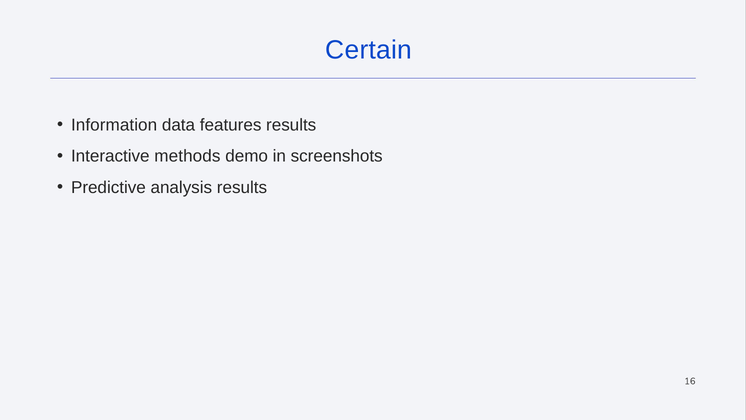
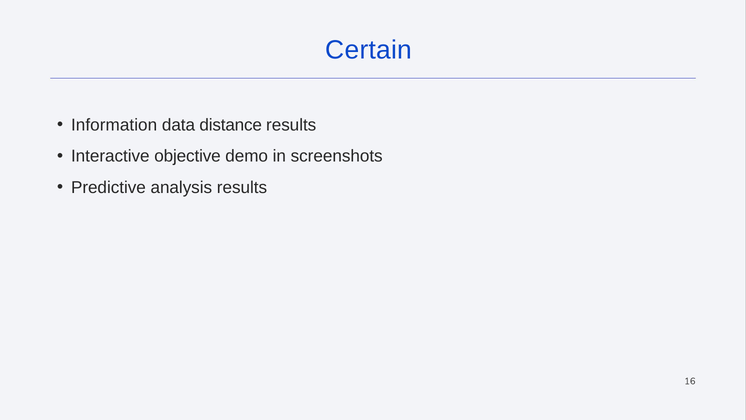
features: features -> distance
methods: methods -> objective
